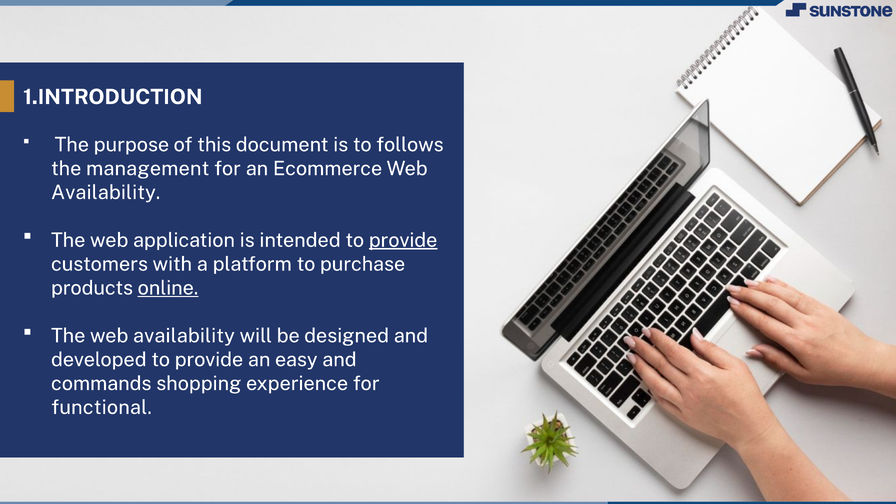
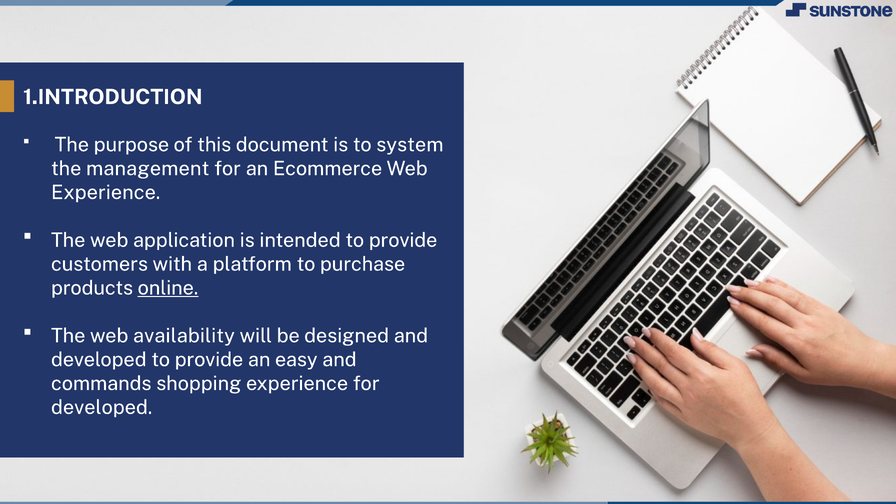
follows: follows -> system
Availability at (106, 192): Availability -> Experience
provide at (403, 240) underline: present -> none
functional at (102, 407): functional -> developed
